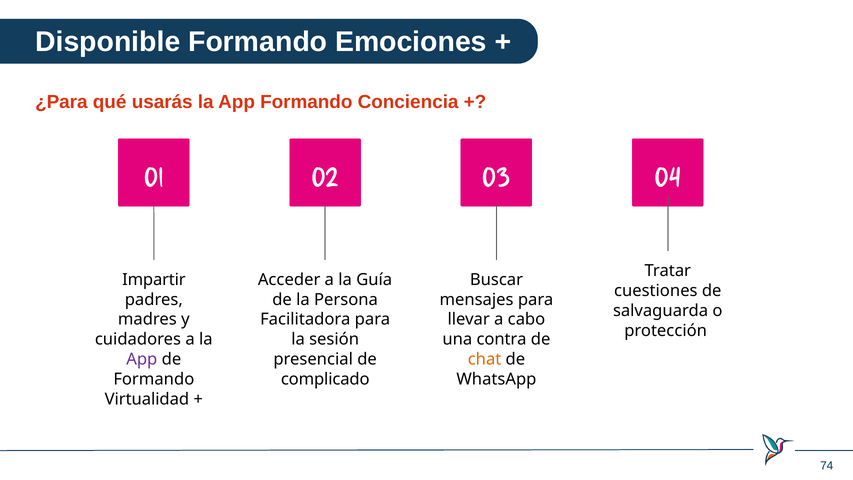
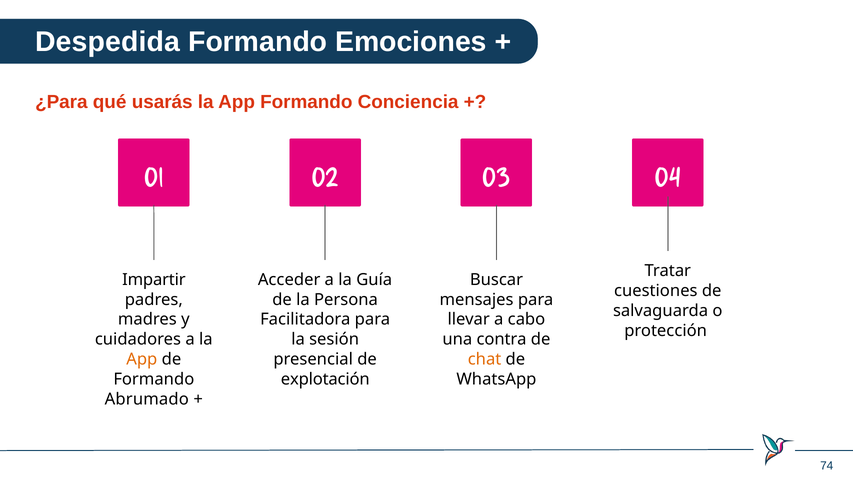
Disponible: Disponible -> Despedida
App at (142, 359) colour: purple -> orange
complicado: complicado -> explotación
Virtualidad: Virtualidad -> Abrumado
